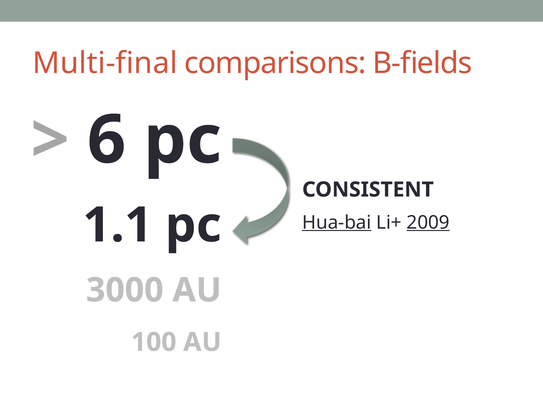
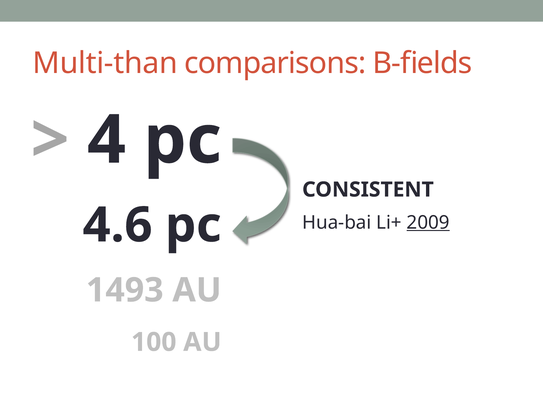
Multi-final: Multi-final -> Multi-than
6: 6 -> 4
1.1: 1.1 -> 4.6
Hua-bai underline: present -> none
3000: 3000 -> 1493
